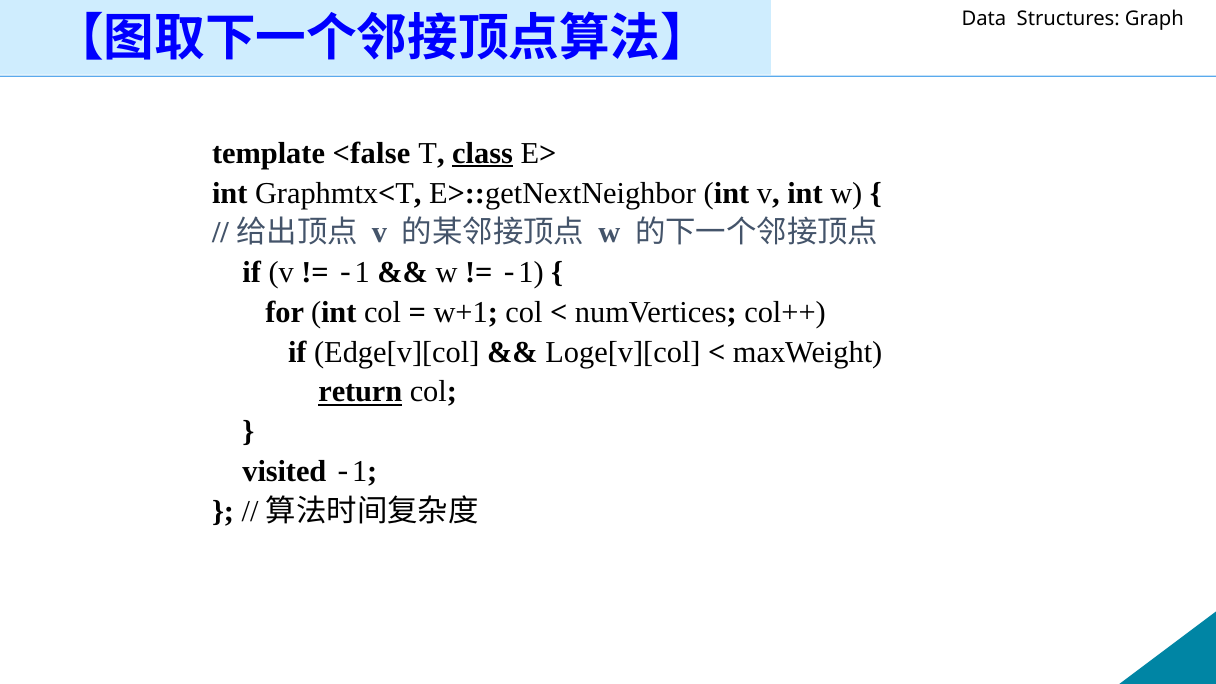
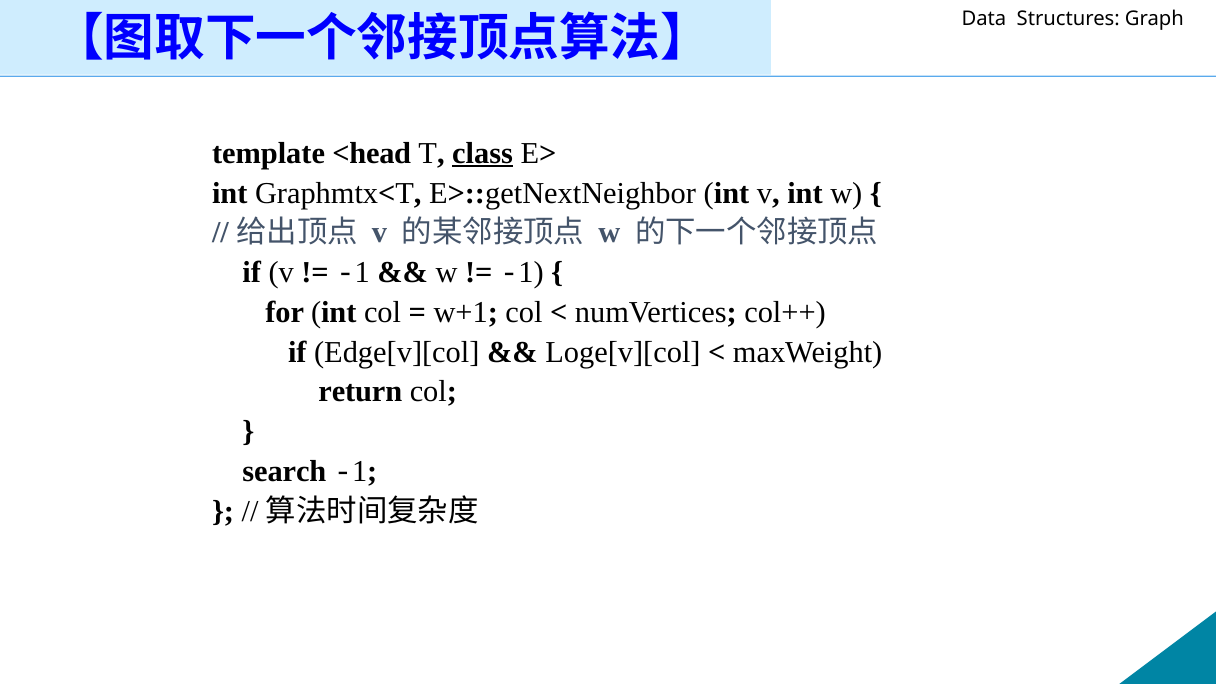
<false: <false -> <head
return underline: present -> none
visited: visited -> search
